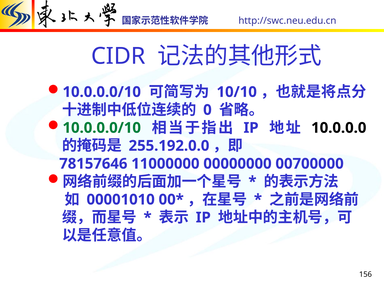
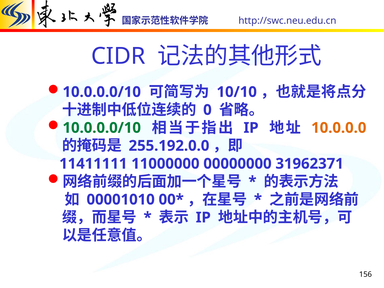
10.0.0.0 colour: black -> orange
78157646: 78157646 -> 11411111
00700000: 00700000 -> 31962371
